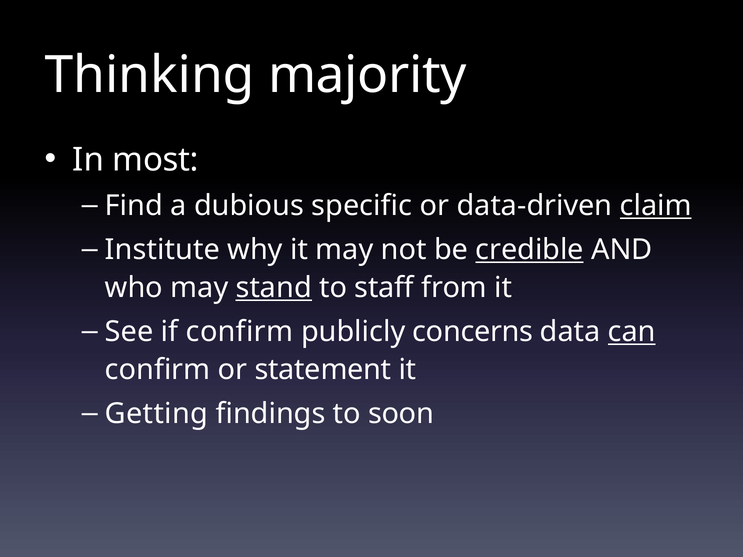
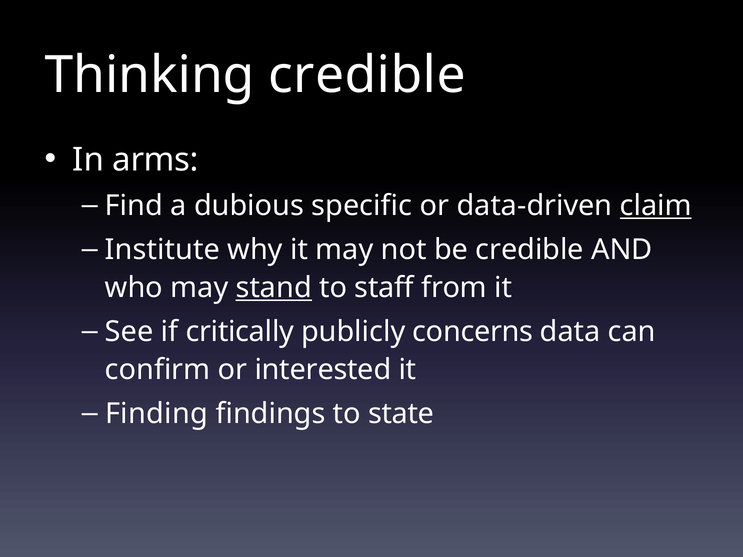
Thinking majority: majority -> credible
most: most -> arms
credible at (530, 250) underline: present -> none
if confirm: confirm -> critically
can underline: present -> none
statement: statement -> interested
Getting: Getting -> Finding
soon: soon -> state
